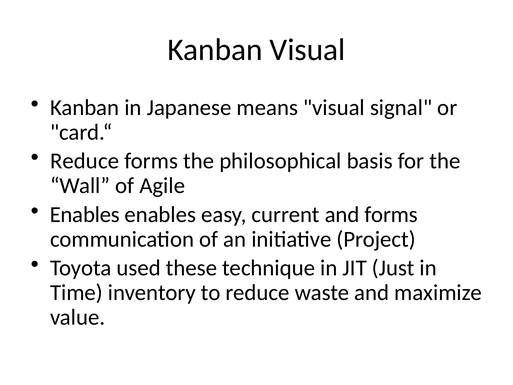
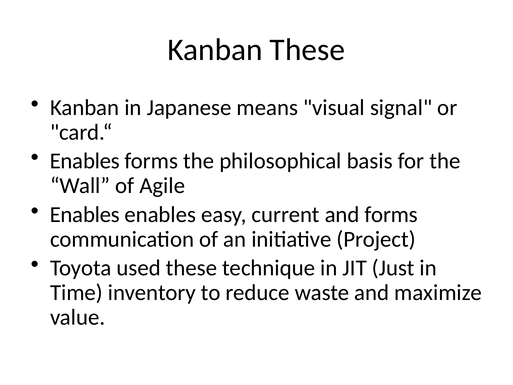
Kanban Visual: Visual -> These
Reduce at (85, 161): Reduce -> Enables
